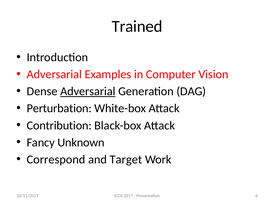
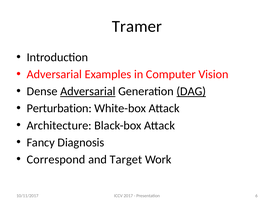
Trained: Trained -> Tramer
DAG underline: none -> present
Contribution: Contribution -> Architecture
Unknown: Unknown -> Diagnosis
